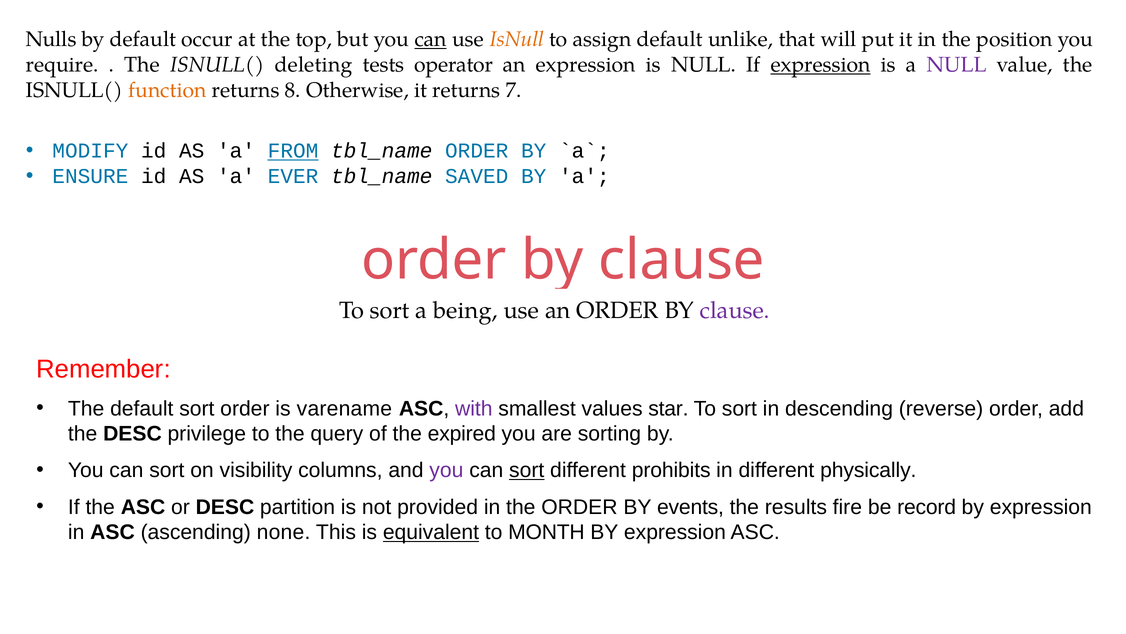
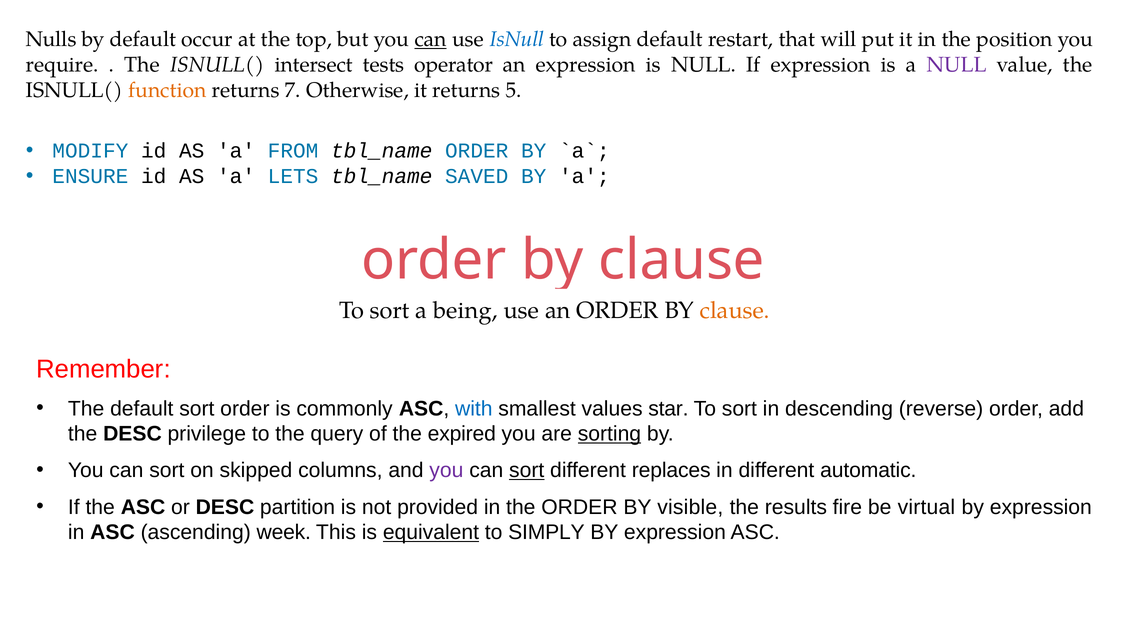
IsNull colour: orange -> blue
unlike: unlike -> restart
deleting: deleting -> intersect
expression at (821, 65) underline: present -> none
8: 8 -> 7
7: 7 -> 5
FROM underline: present -> none
EVER: EVER -> LETS
clause at (735, 310) colour: purple -> orange
varename: varename -> commonly
with colour: purple -> blue
sorting underline: none -> present
visibility: visibility -> skipped
prohibits: prohibits -> replaces
physically: physically -> automatic
events: events -> visible
record: record -> virtual
none: none -> week
MONTH: MONTH -> SIMPLY
